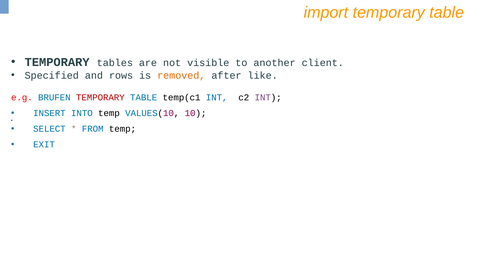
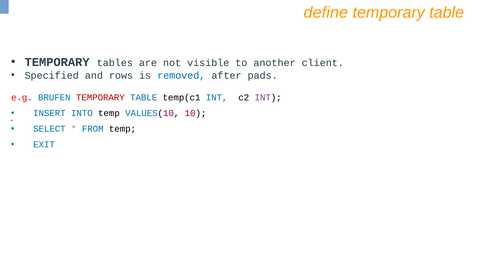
import: import -> define
removed colour: orange -> blue
like: like -> pads
